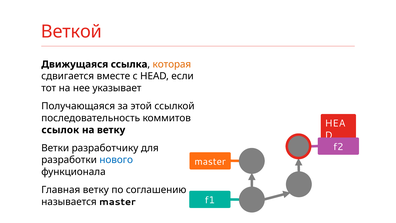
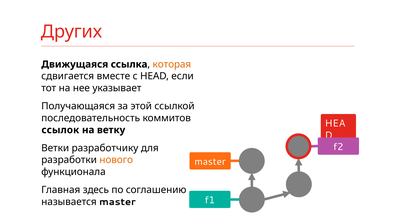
Веткой: Веткой -> Других
нового colour: blue -> orange
Главная ветку: ветку -> здесь
